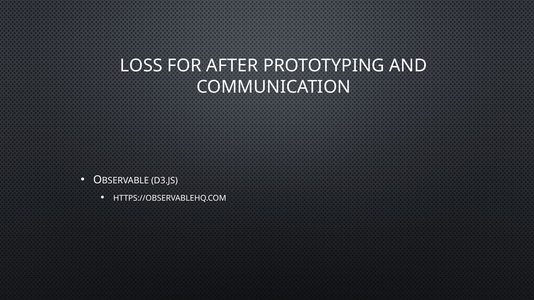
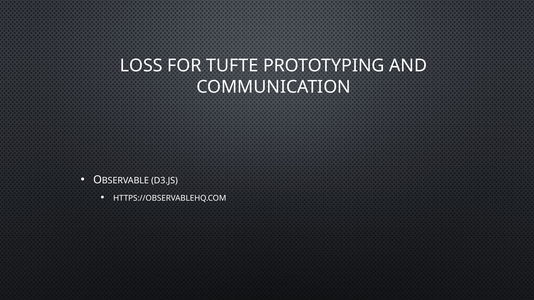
AFTER: AFTER -> TUFTE
